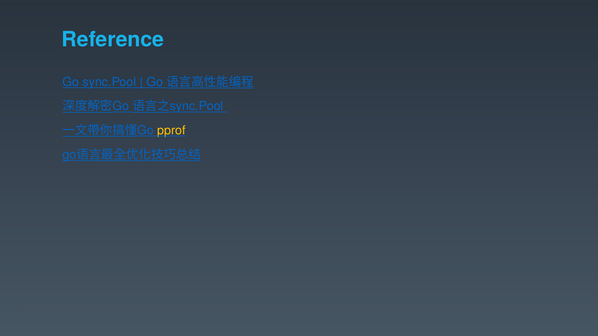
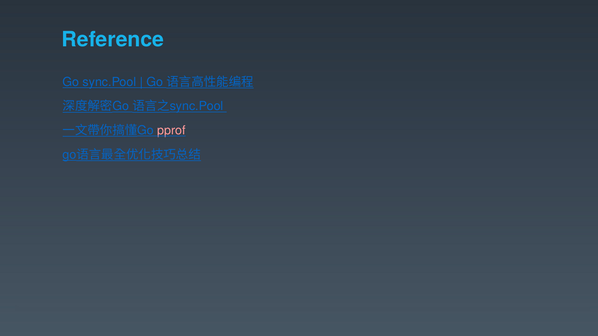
pprof colour: yellow -> pink
